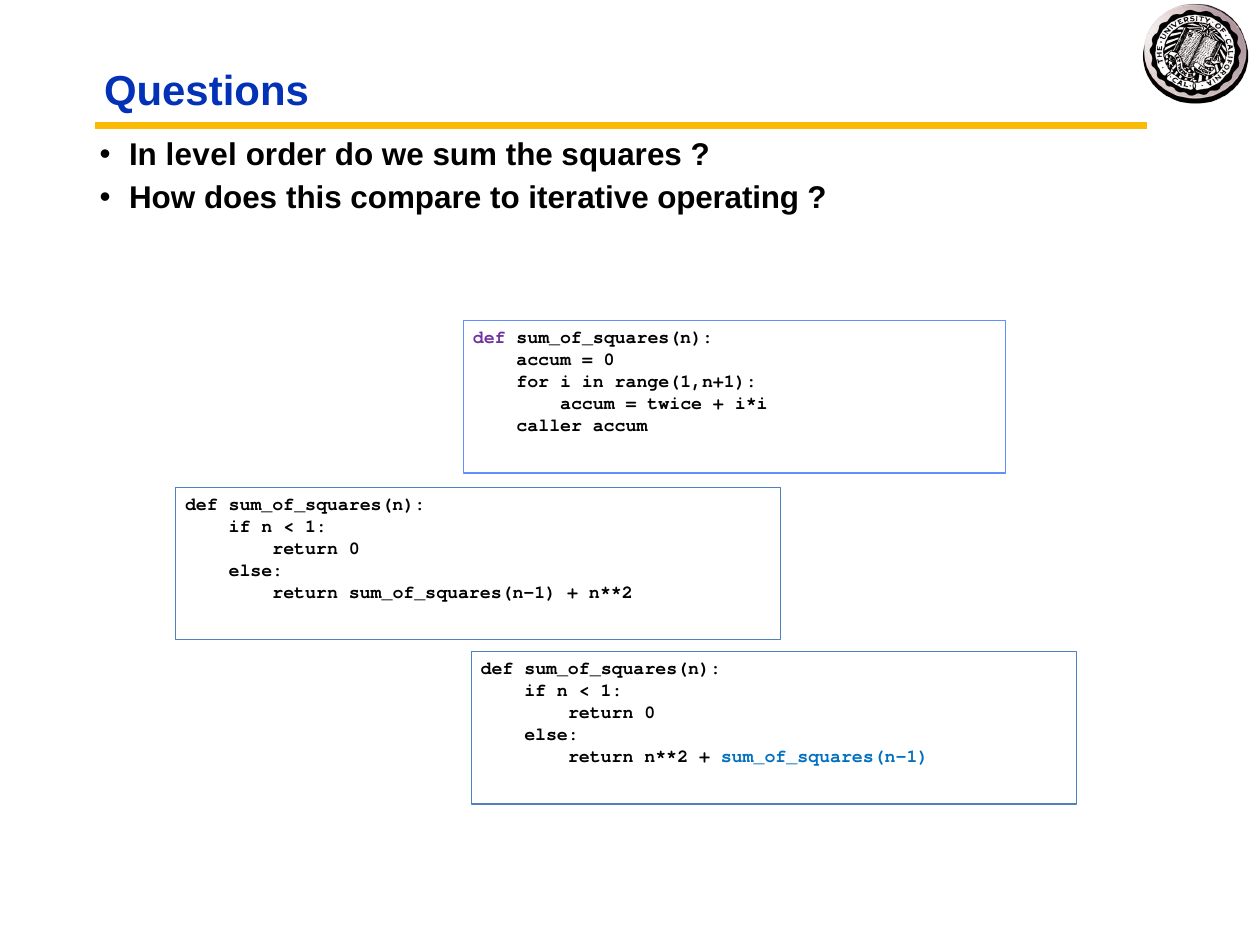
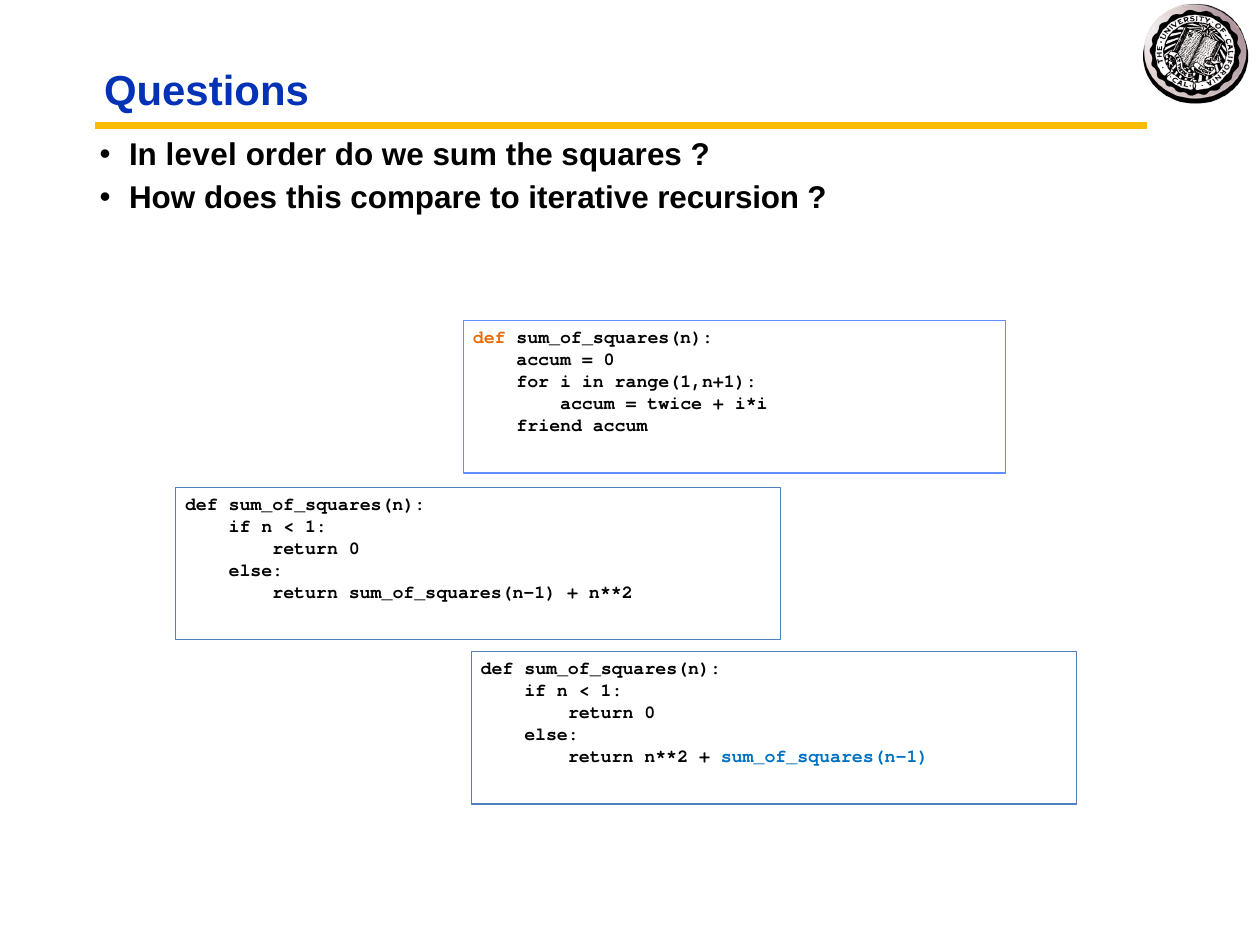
operating: operating -> recursion
def at (489, 338) colour: purple -> orange
caller: caller -> friend
